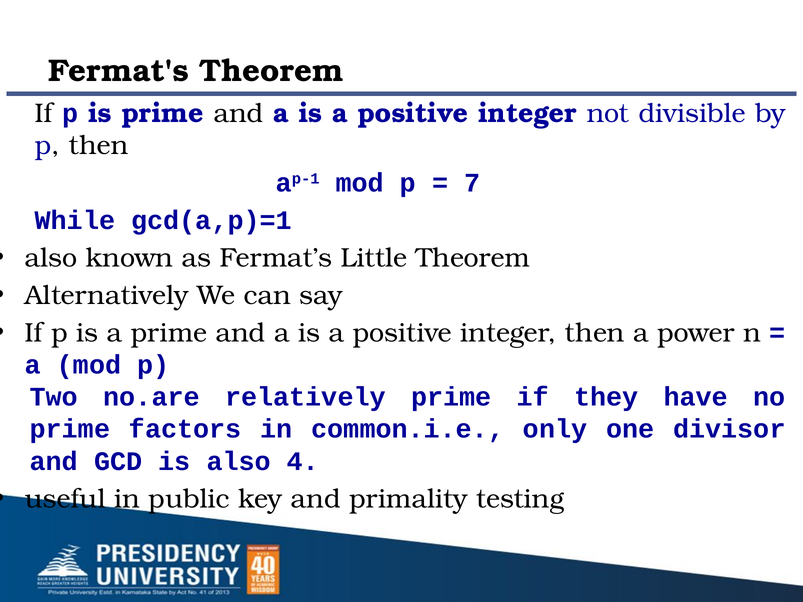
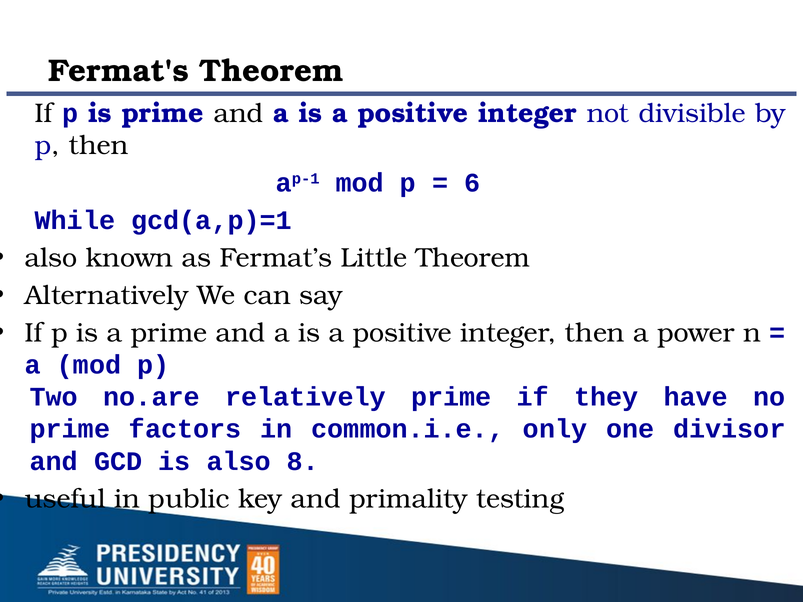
7: 7 -> 6
4: 4 -> 8
